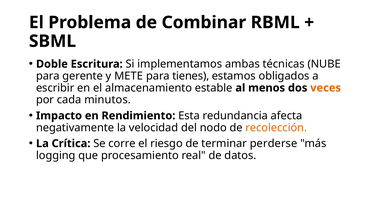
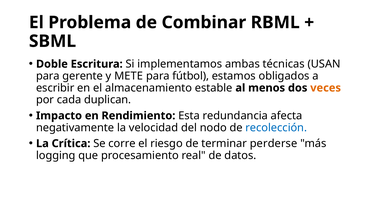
NUBE: NUBE -> USAN
tienes: tienes -> fútbol
minutos: minutos -> duplican
recolección colour: orange -> blue
